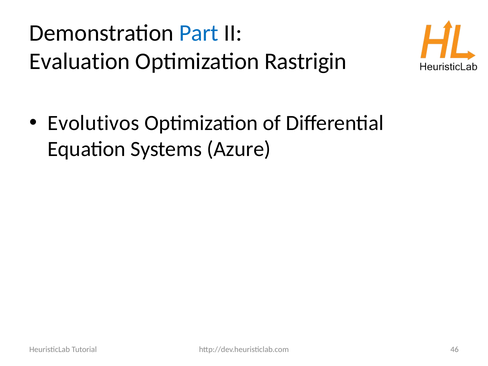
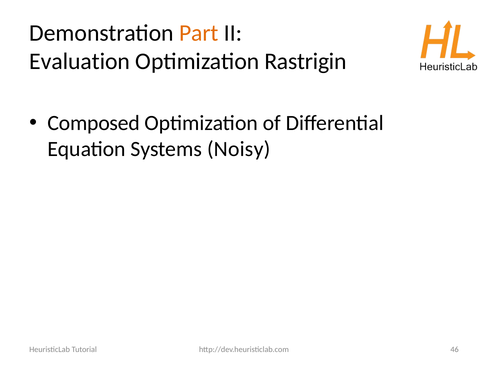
Part colour: blue -> orange
Evolutivos: Evolutivos -> Composed
Azure: Azure -> Noisy
